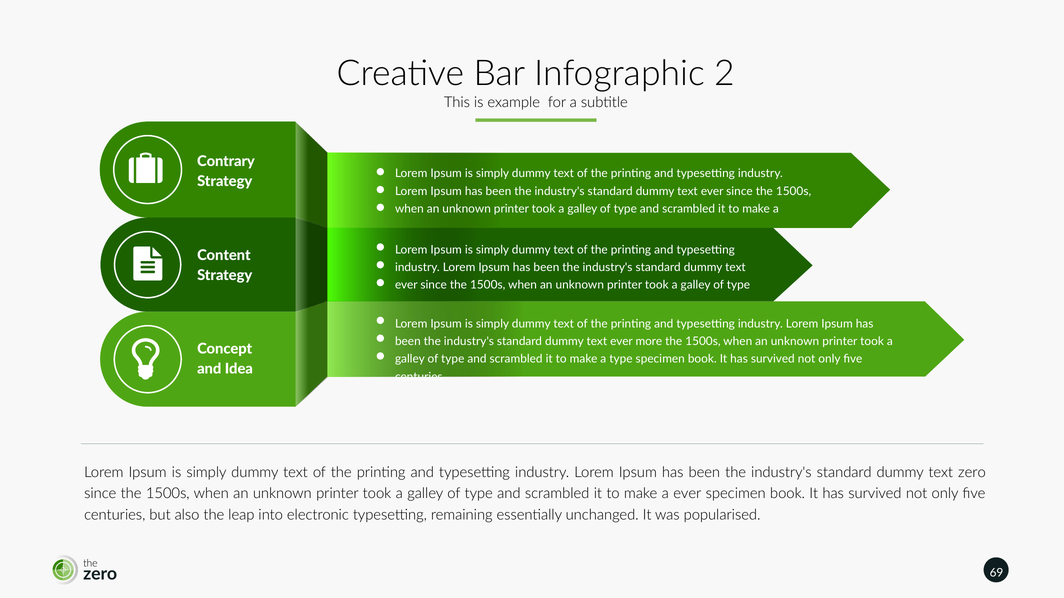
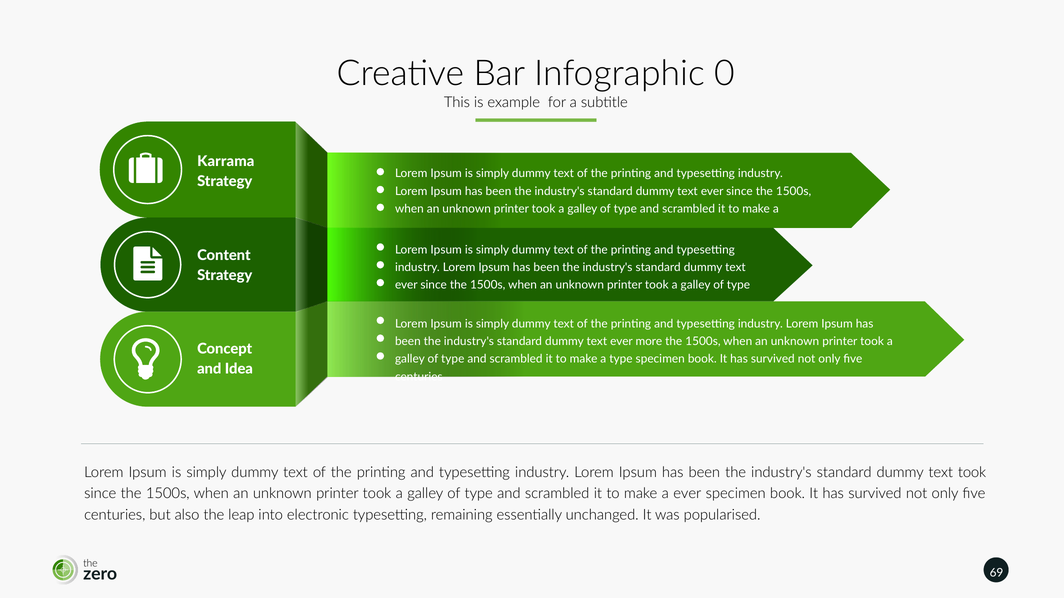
2: 2 -> 0
Contrary: Contrary -> Karrama
text zero: zero -> took
